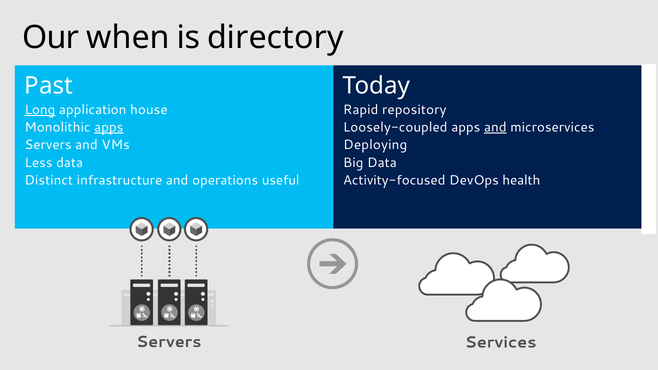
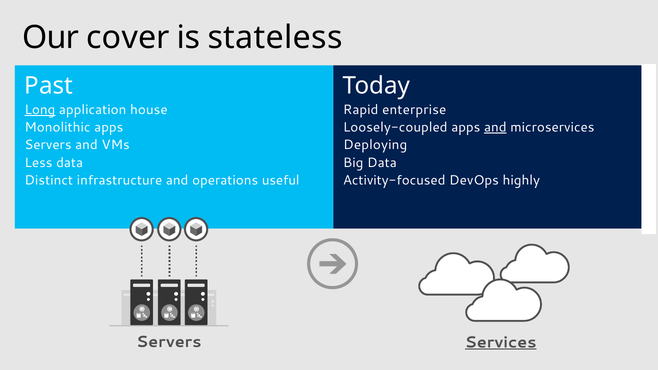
when: when -> cover
directory: directory -> stateless
repository: repository -> enterprise
apps at (109, 127) underline: present -> none
health: health -> highly
Services underline: none -> present
